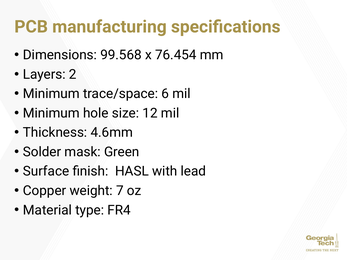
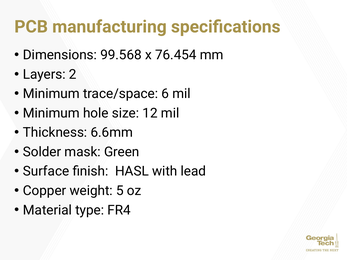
4.6mm: 4.6mm -> 6.6mm
7: 7 -> 5
